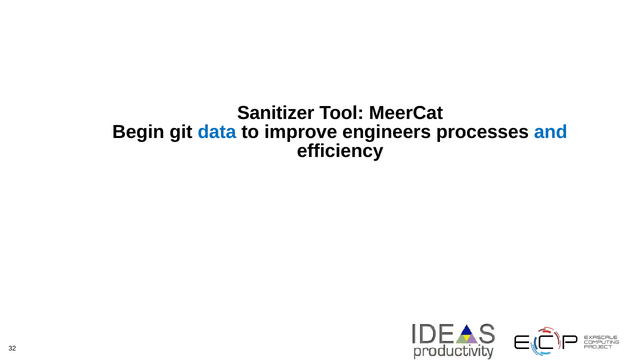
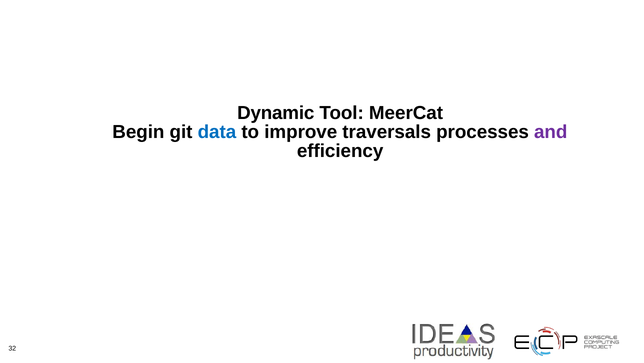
Sanitizer: Sanitizer -> Dynamic
engineers: engineers -> traversals
and colour: blue -> purple
